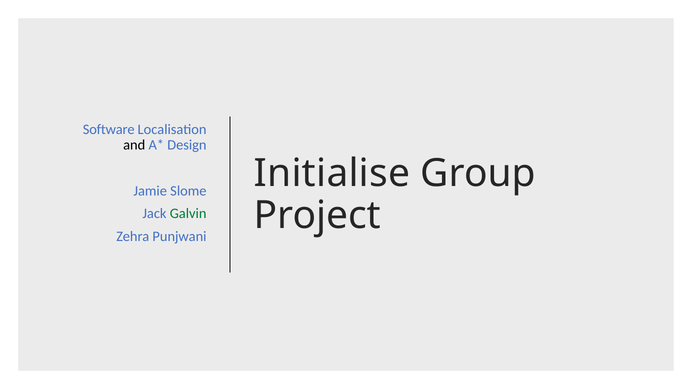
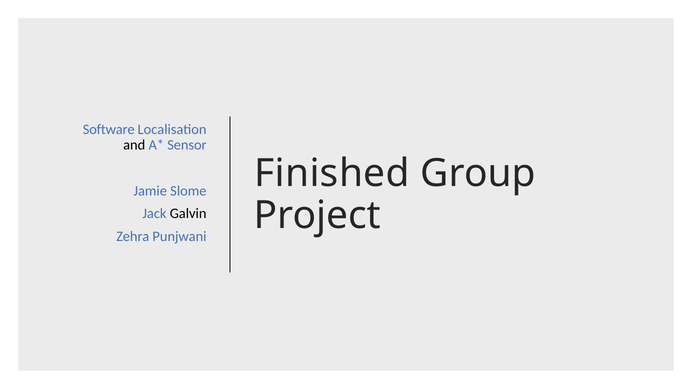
Design: Design -> Sensor
Initialise: Initialise -> Finished
Galvin colour: green -> black
